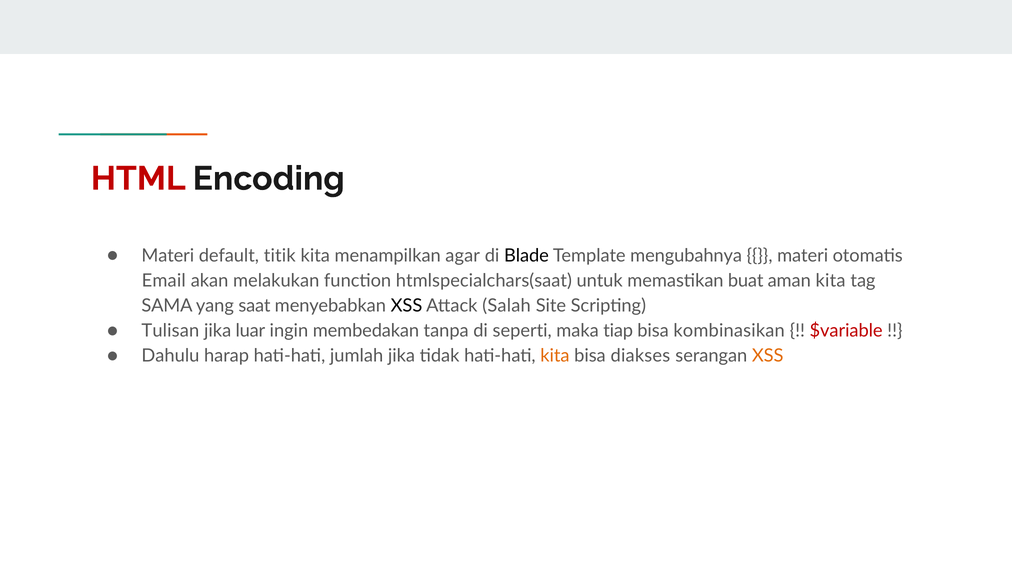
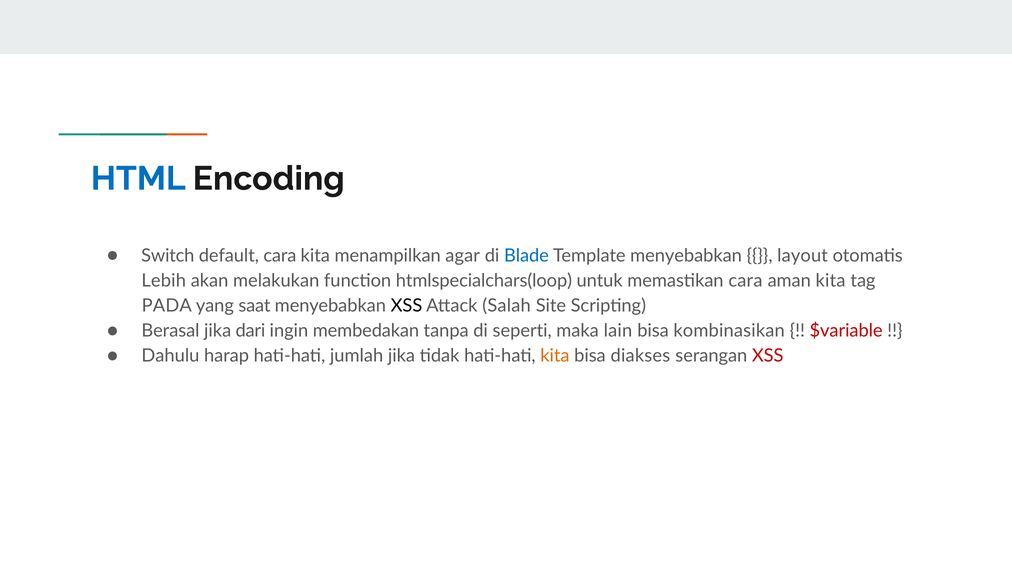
HTML colour: red -> blue
Materi at (168, 256): Materi -> Switch
default titik: titik -> cara
Blade colour: black -> blue
Template mengubahnya: mengubahnya -> menyebabkan
materi at (803, 256): materi -> layout
Email: Email -> Lebih
htmlspecialchars(saat: htmlspecialchars(saat -> htmlspecialchars(loop
memastikan buat: buat -> cara
SAMA: SAMA -> PADA
Tulisan: Tulisan -> Berasal
luar: luar -> dari
tiap: tiap -> lain
XSS at (768, 356) colour: orange -> red
